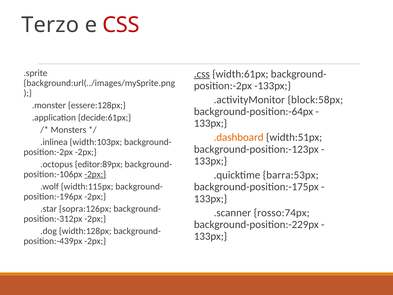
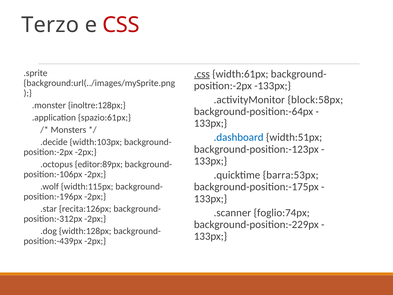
essere:128px: essere:128px -> inoltre:128px
decide:61px: decide:61px -> spazio:61px
.dashboard colour: orange -> blue
.inlinea: .inlinea -> .decide
-2px at (95, 174) underline: present -> none
sopra:126px: sopra:126px -> recita:126px
rosso:74px: rosso:74px -> foglio:74px
